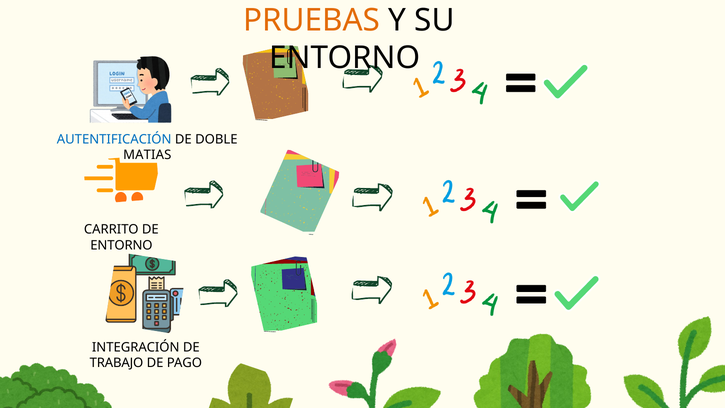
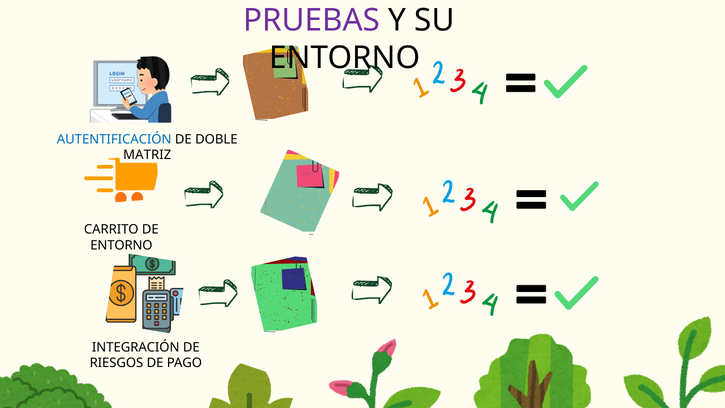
PRUEBAS colour: orange -> purple
MATIAS: MATIAS -> MATRIZ
TRABAJO: TRABAJO -> RIESGOS
